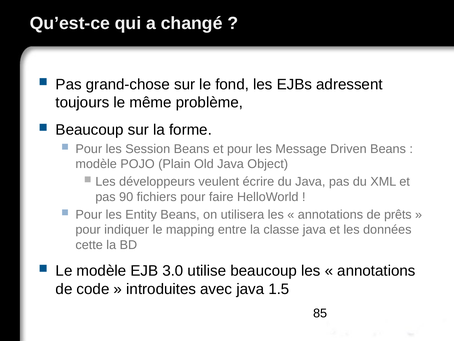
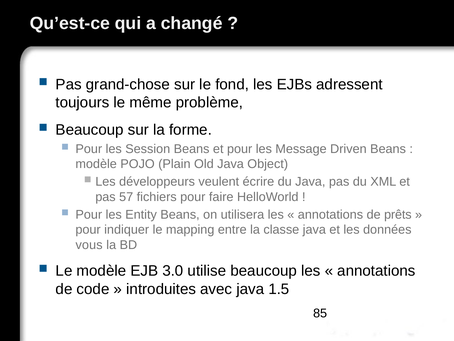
90: 90 -> 57
cette: cette -> vous
